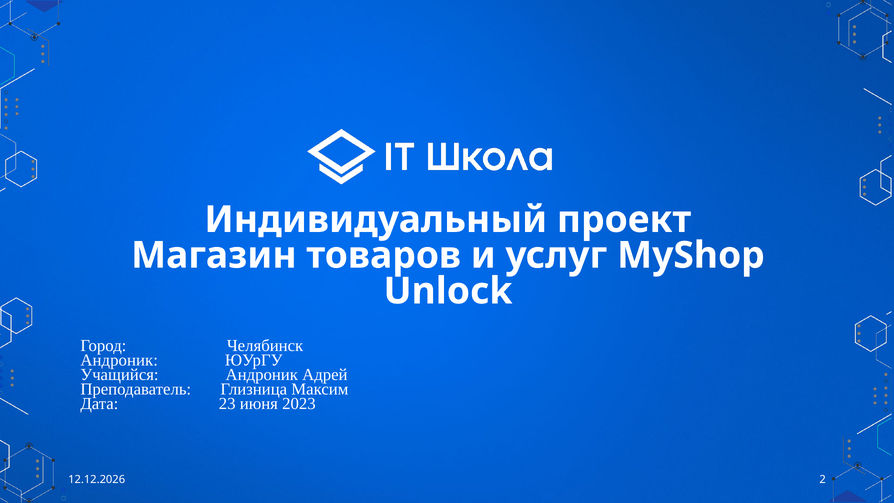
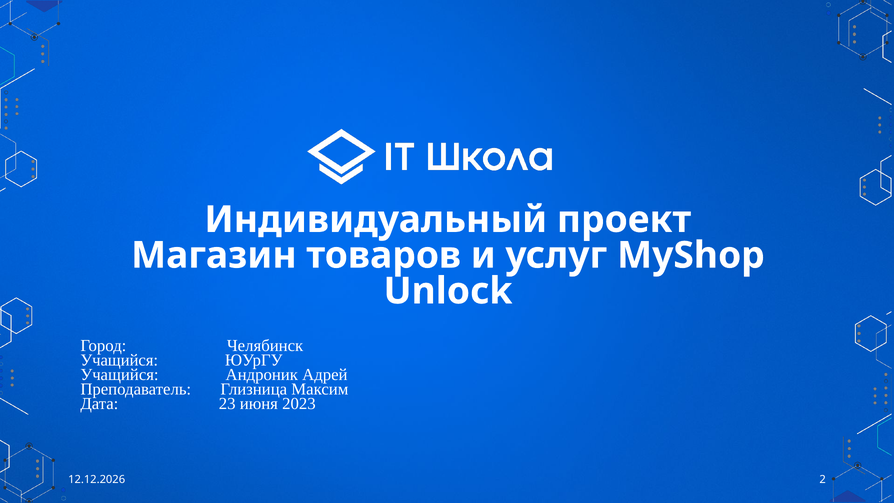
Андроник at (119, 360): Андроник -> Учащийся
